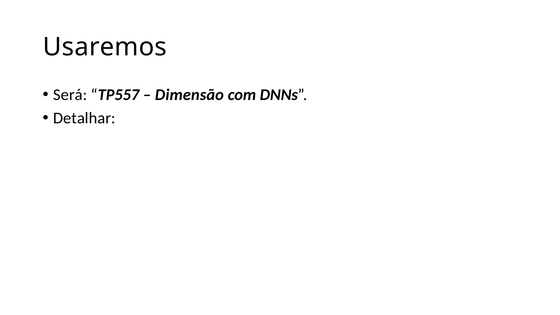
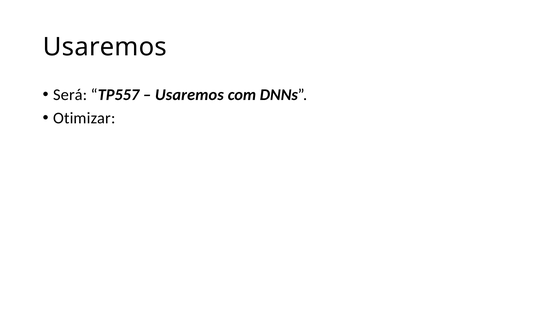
Dimensão at (189, 95): Dimensão -> Usaremos
Detalhar: Detalhar -> Otimizar
